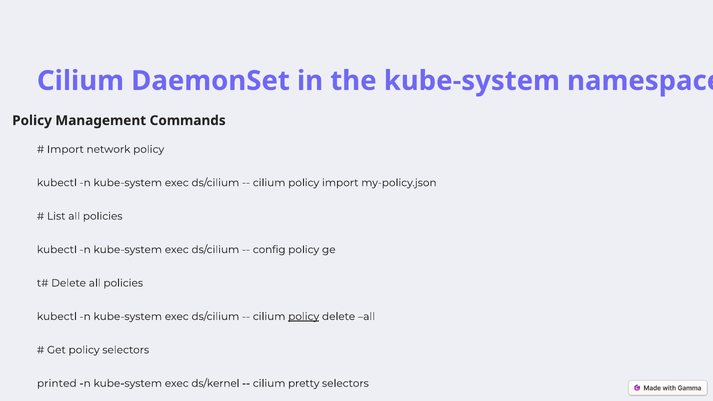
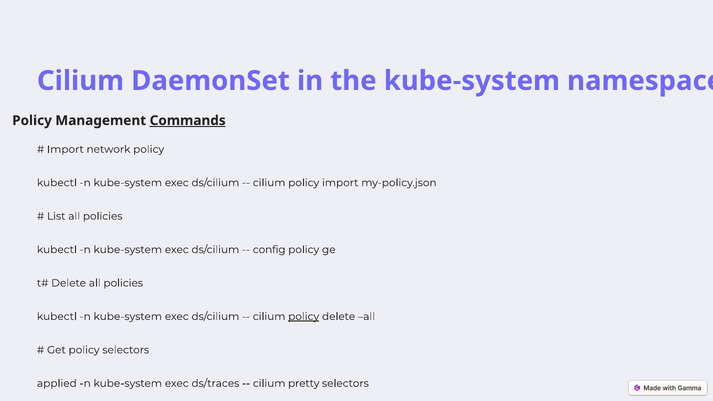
Commands underline: none -> present
printed: printed -> applied
ds/kernel: ds/kernel -> ds/traces
